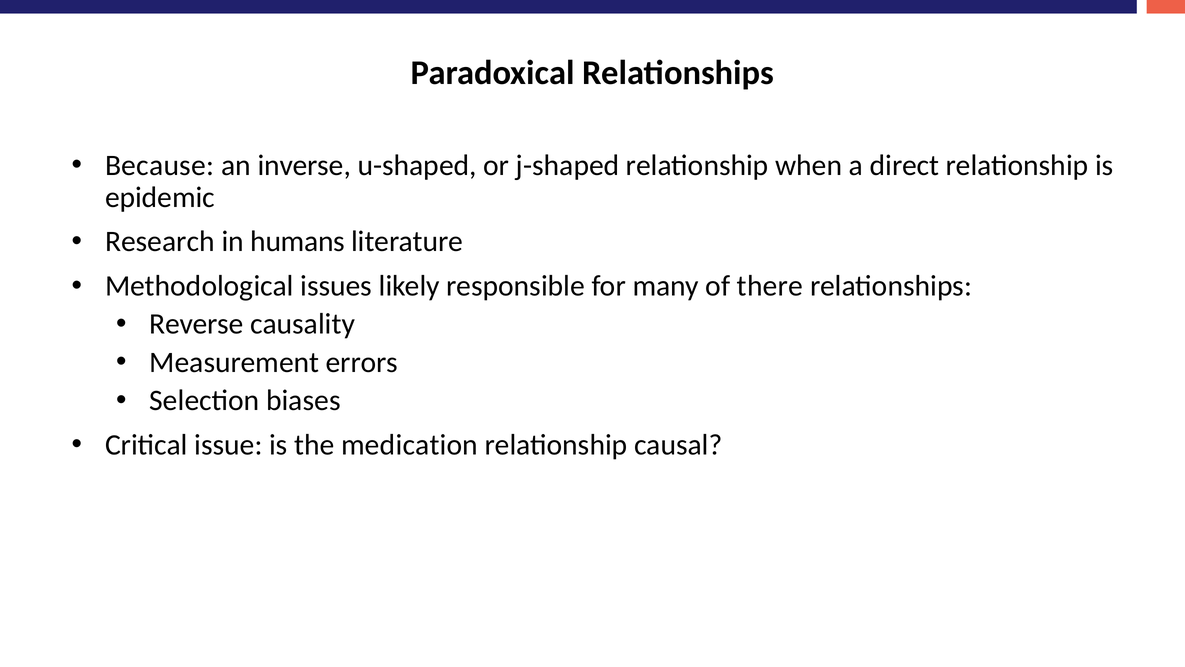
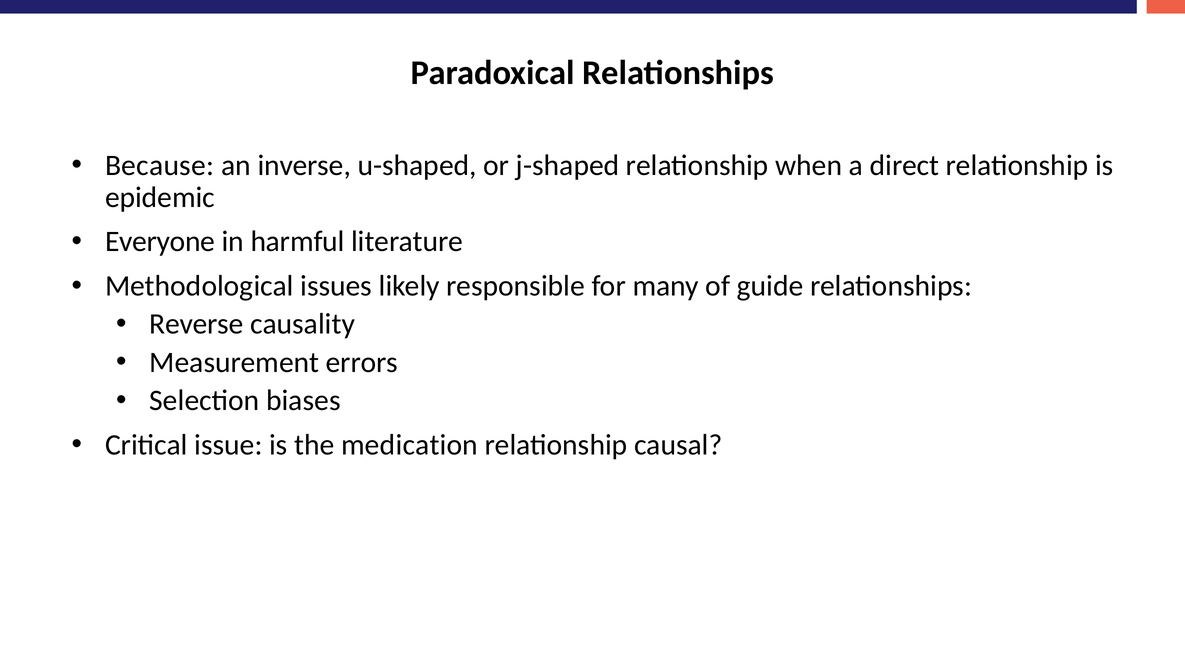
Research: Research -> Everyone
humans: humans -> harmful
there: there -> guide
